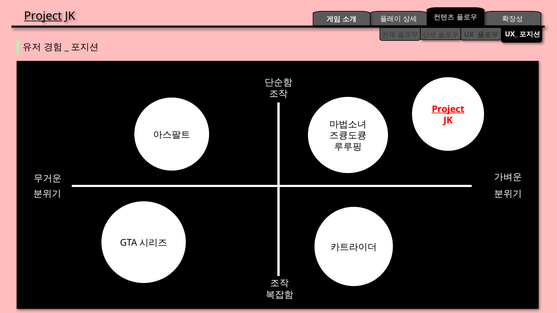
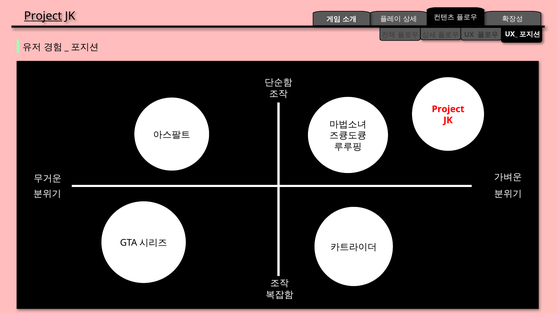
Project at (448, 109) underline: present -> none
